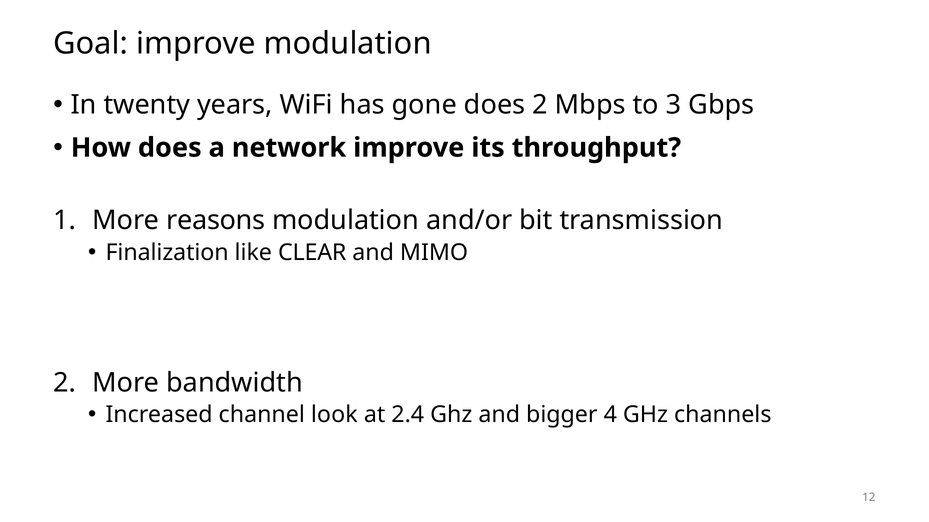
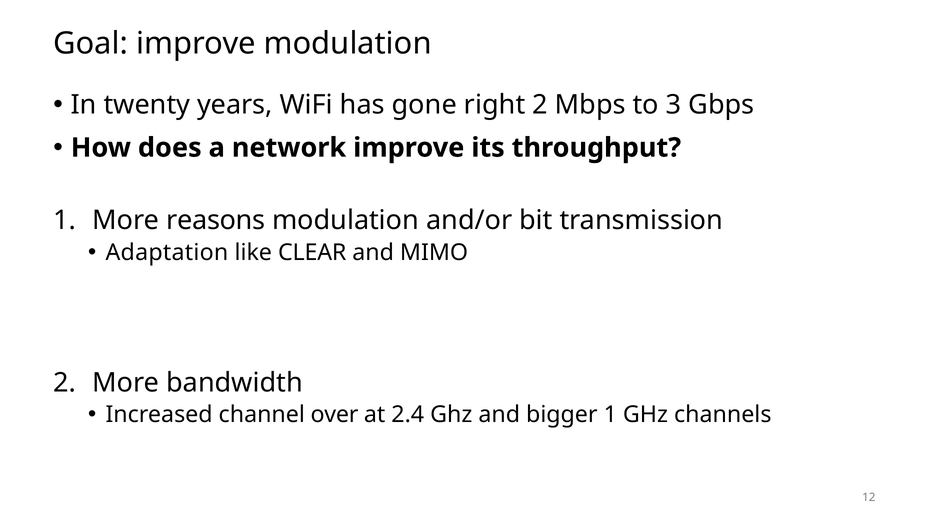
gone does: does -> right
Finalization: Finalization -> Adaptation
look: look -> over
bigger 4: 4 -> 1
